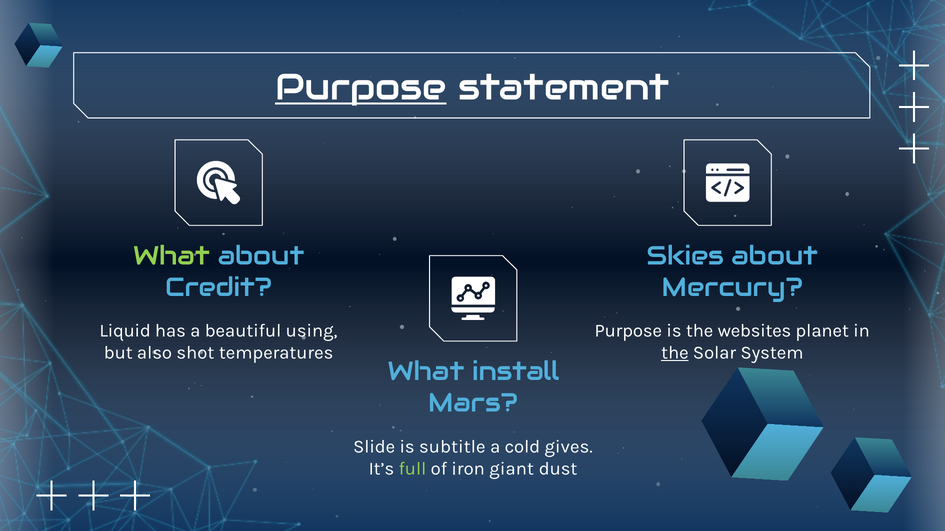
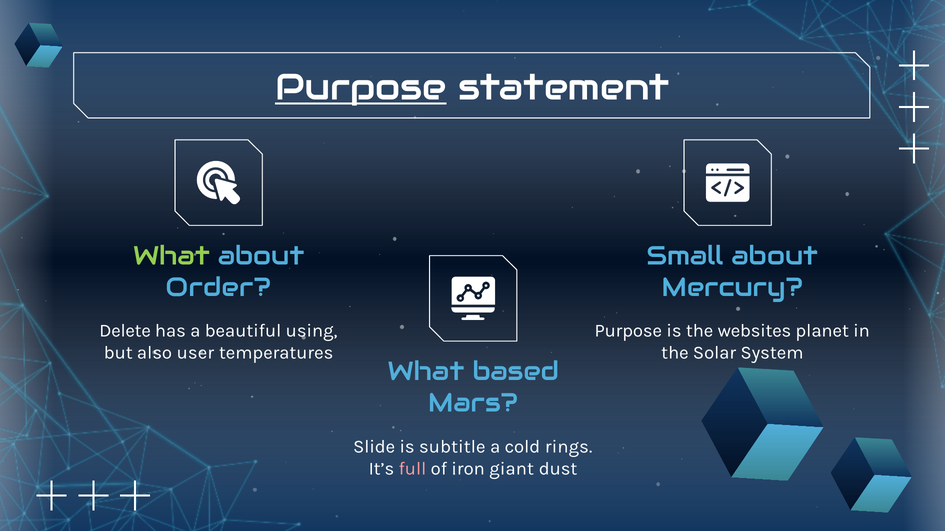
Skies: Skies -> Small
Credit: Credit -> Order
Liquid: Liquid -> Delete
shot: shot -> user
the at (675, 353) underline: present -> none
install: install -> based
gives: gives -> rings
full colour: light green -> pink
